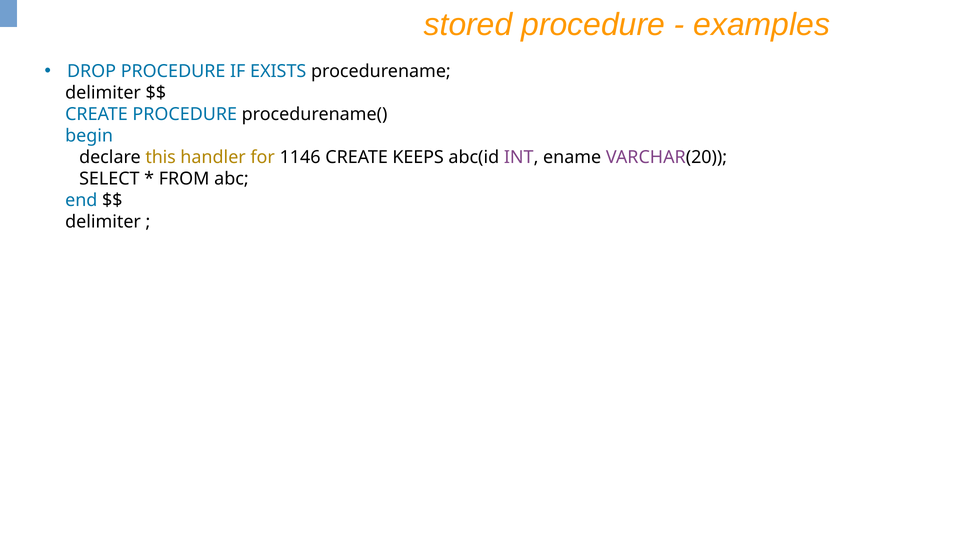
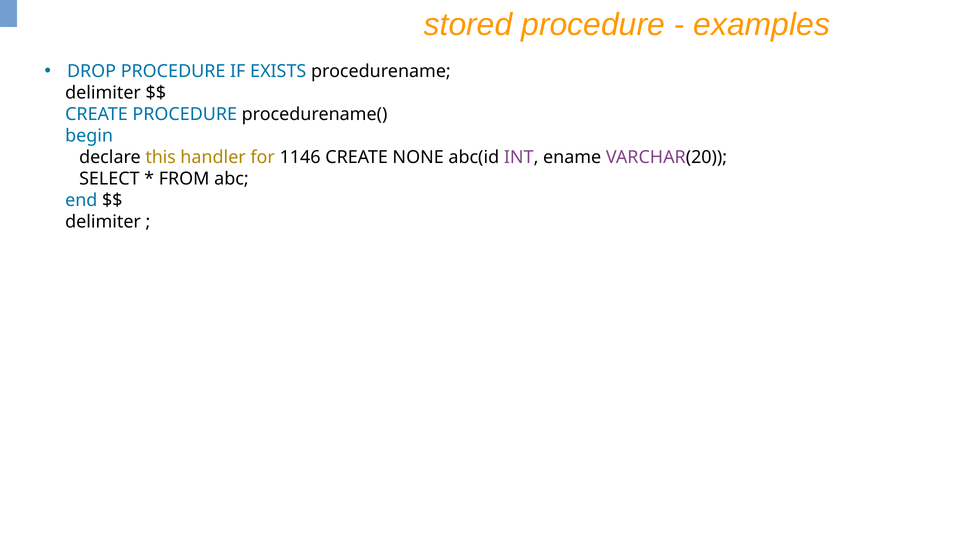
KEEPS: KEEPS -> NONE
